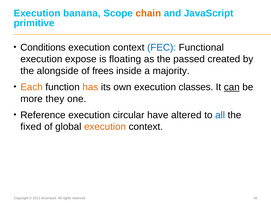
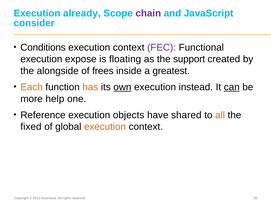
banana: banana -> already
chain colour: orange -> purple
primitive: primitive -> consider
FEC colour: blue -> purple
passed: passed -> support
majority: majority -> greatest
own underline: none -> present
classes: classes -> instead
they: they -> help
circular: circular -> objects
altered: altered -> shared
all at (220, 115) colour: blue -> orange
